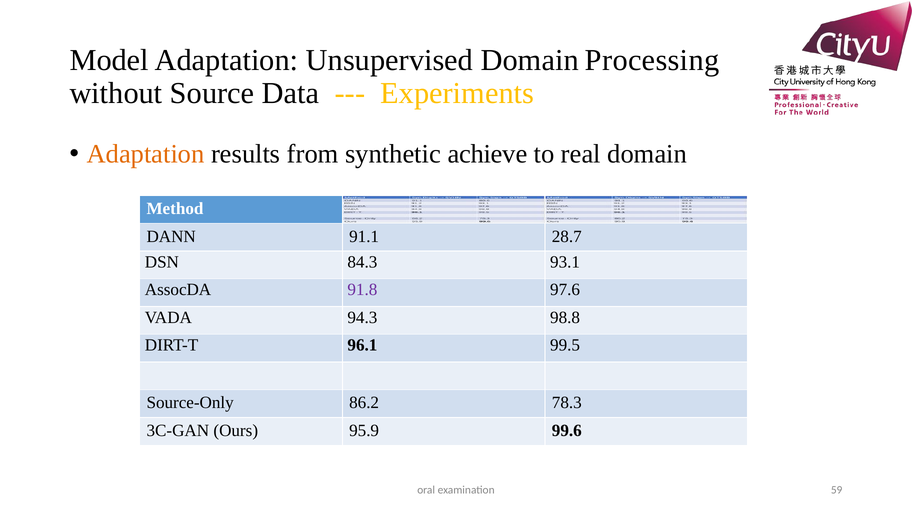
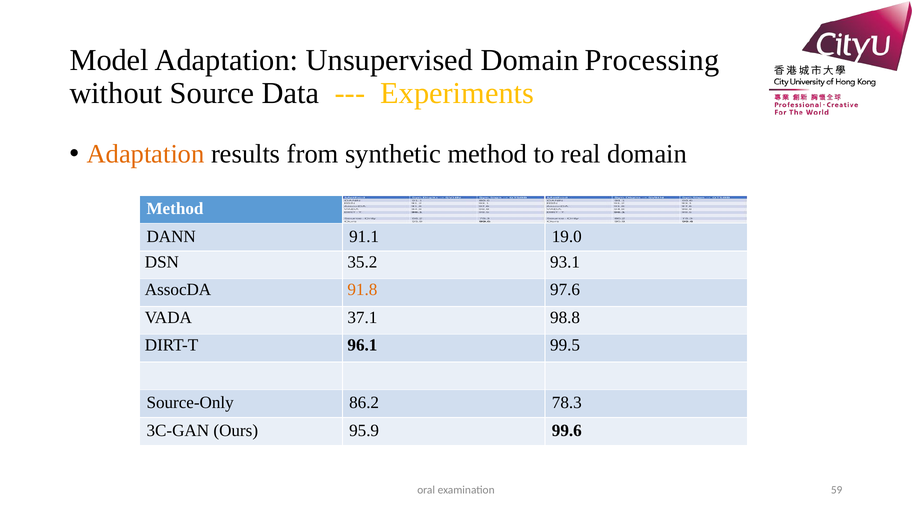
synthetic achieve: achieve -> method
28.7: 28.7 -> 19.0
84.3: 84.3 -> 35.2
91.8 colour: purple -> orange
94.3: 94.3 -> 37.1
